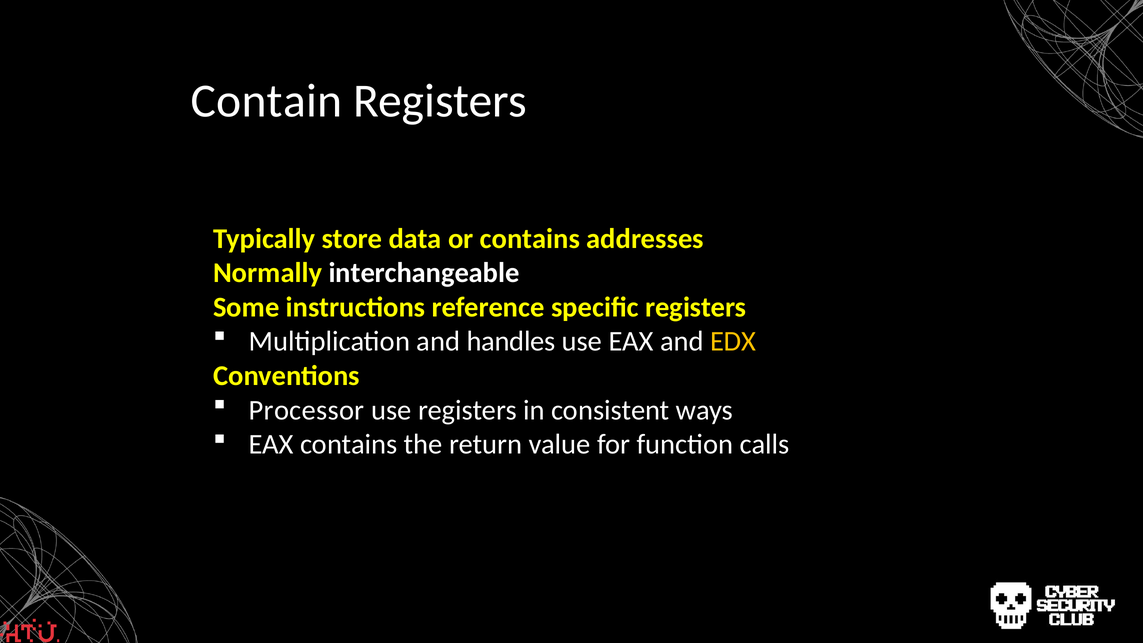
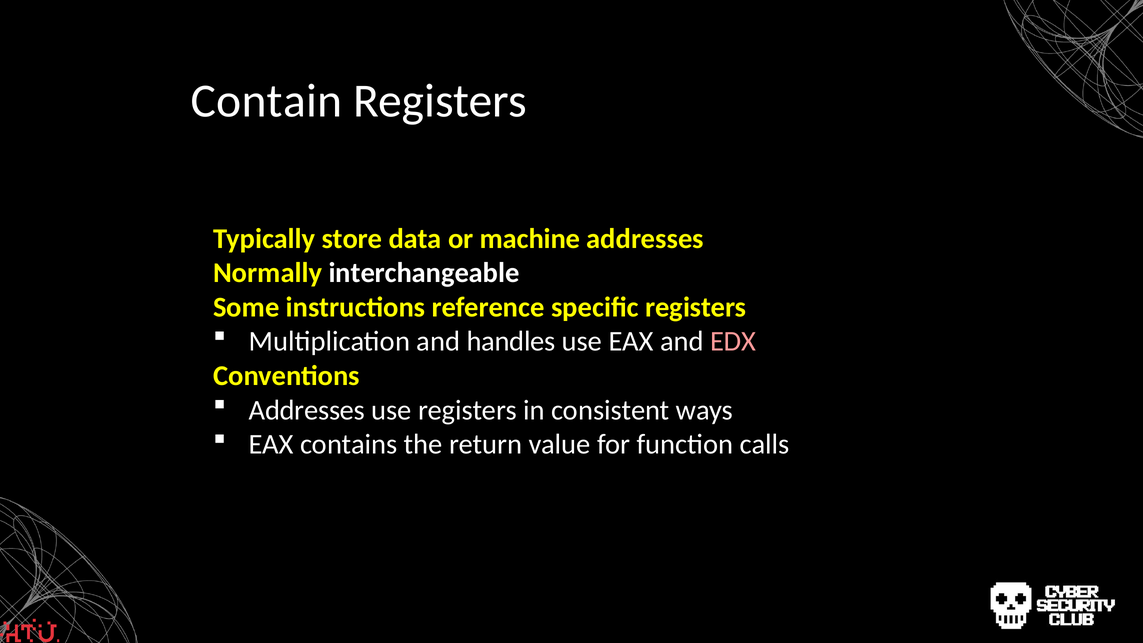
or contains: contains -> machine
EDX colour: yellow -> pink
Processor at (307, 410): Processor -> Addresses
